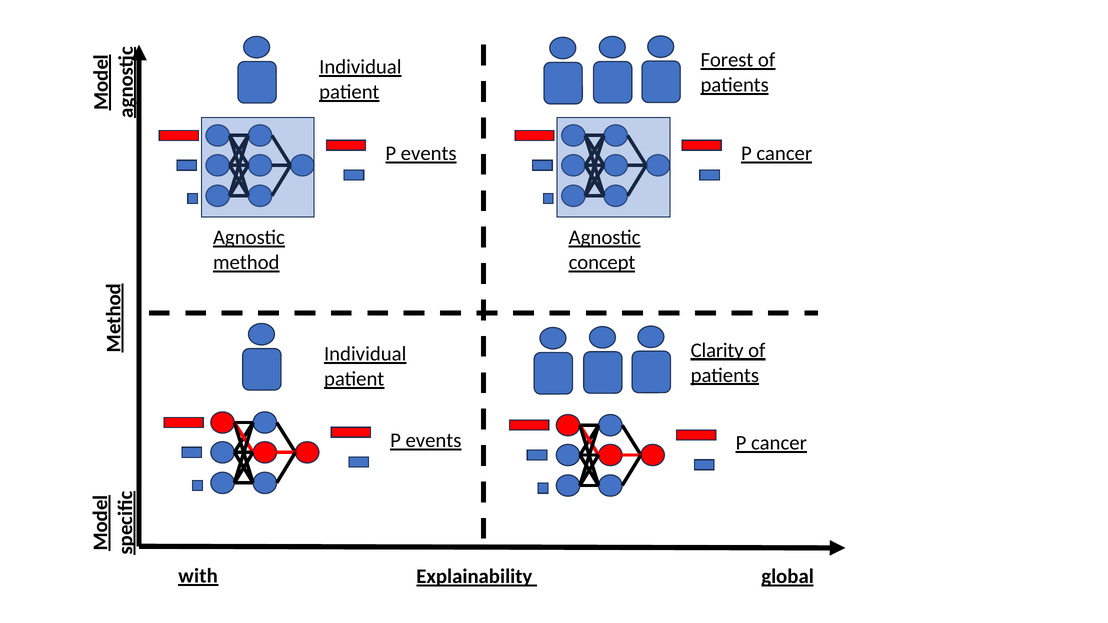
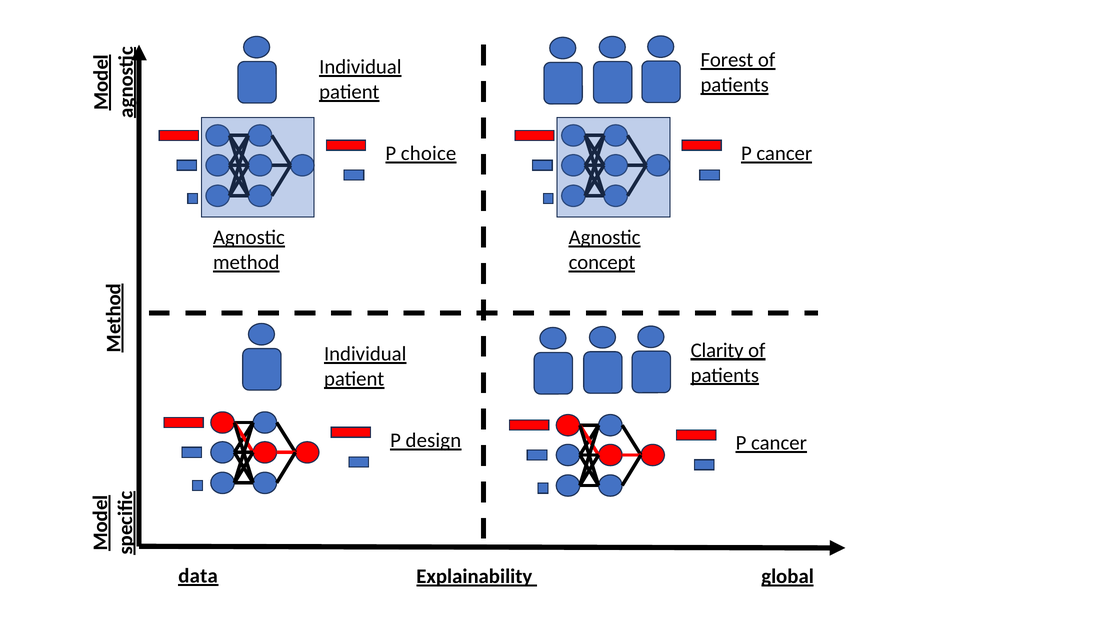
events at (429, 153): events -> choice
events at (433, 441): events -> design
with: with -> data
